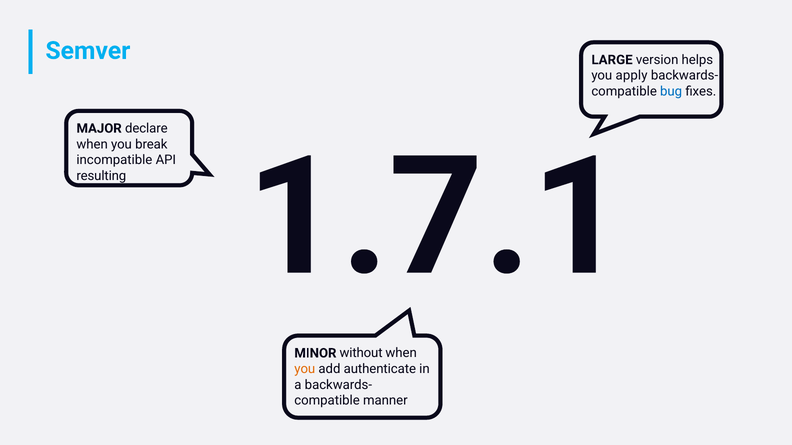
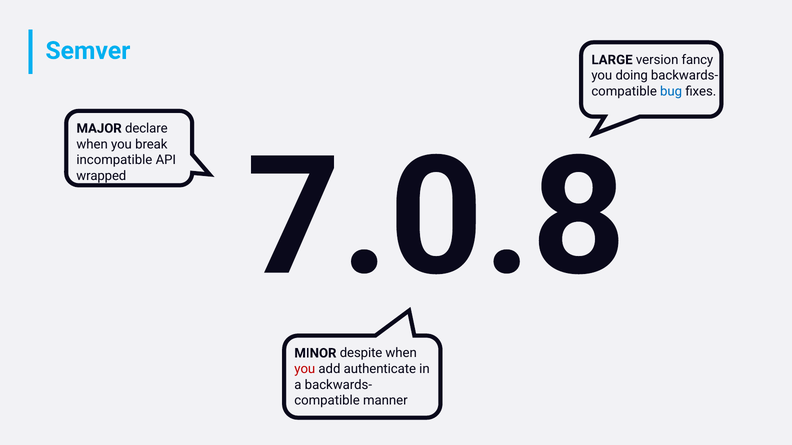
helps: helps -> fancy
apply: apply -> doing
1.7.1: 1.7.1 -> 7.0.8
resulting: resulting -> wrapped
without: without -> despite
you at (305, 369) colour: orange -> red
